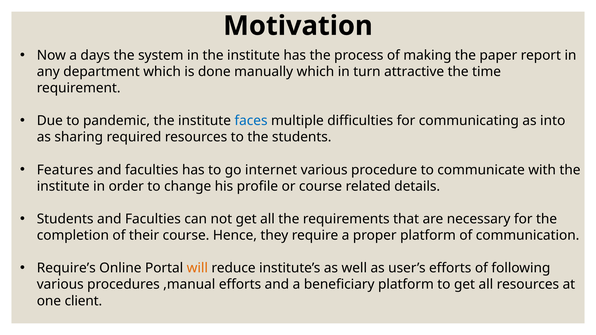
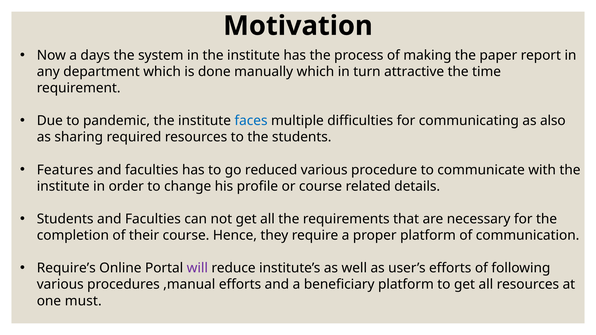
into: into -> also
internet: internet -> reduced
will colour: orange -> purple
client: client -> must
